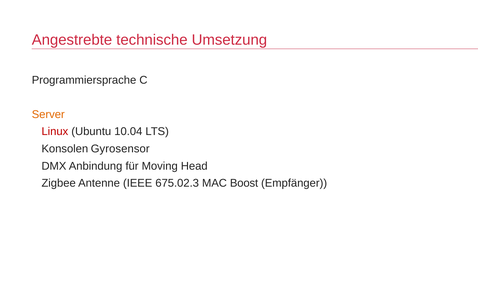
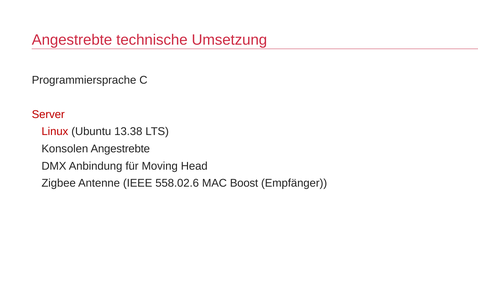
Server colour: orange -> red
10.04: 10.04 -> 13.38
Konsolen Gyrosensor: Gyrosensor -> Angestrebte
675.02.3: 675.02.3 -> 558.02.6
